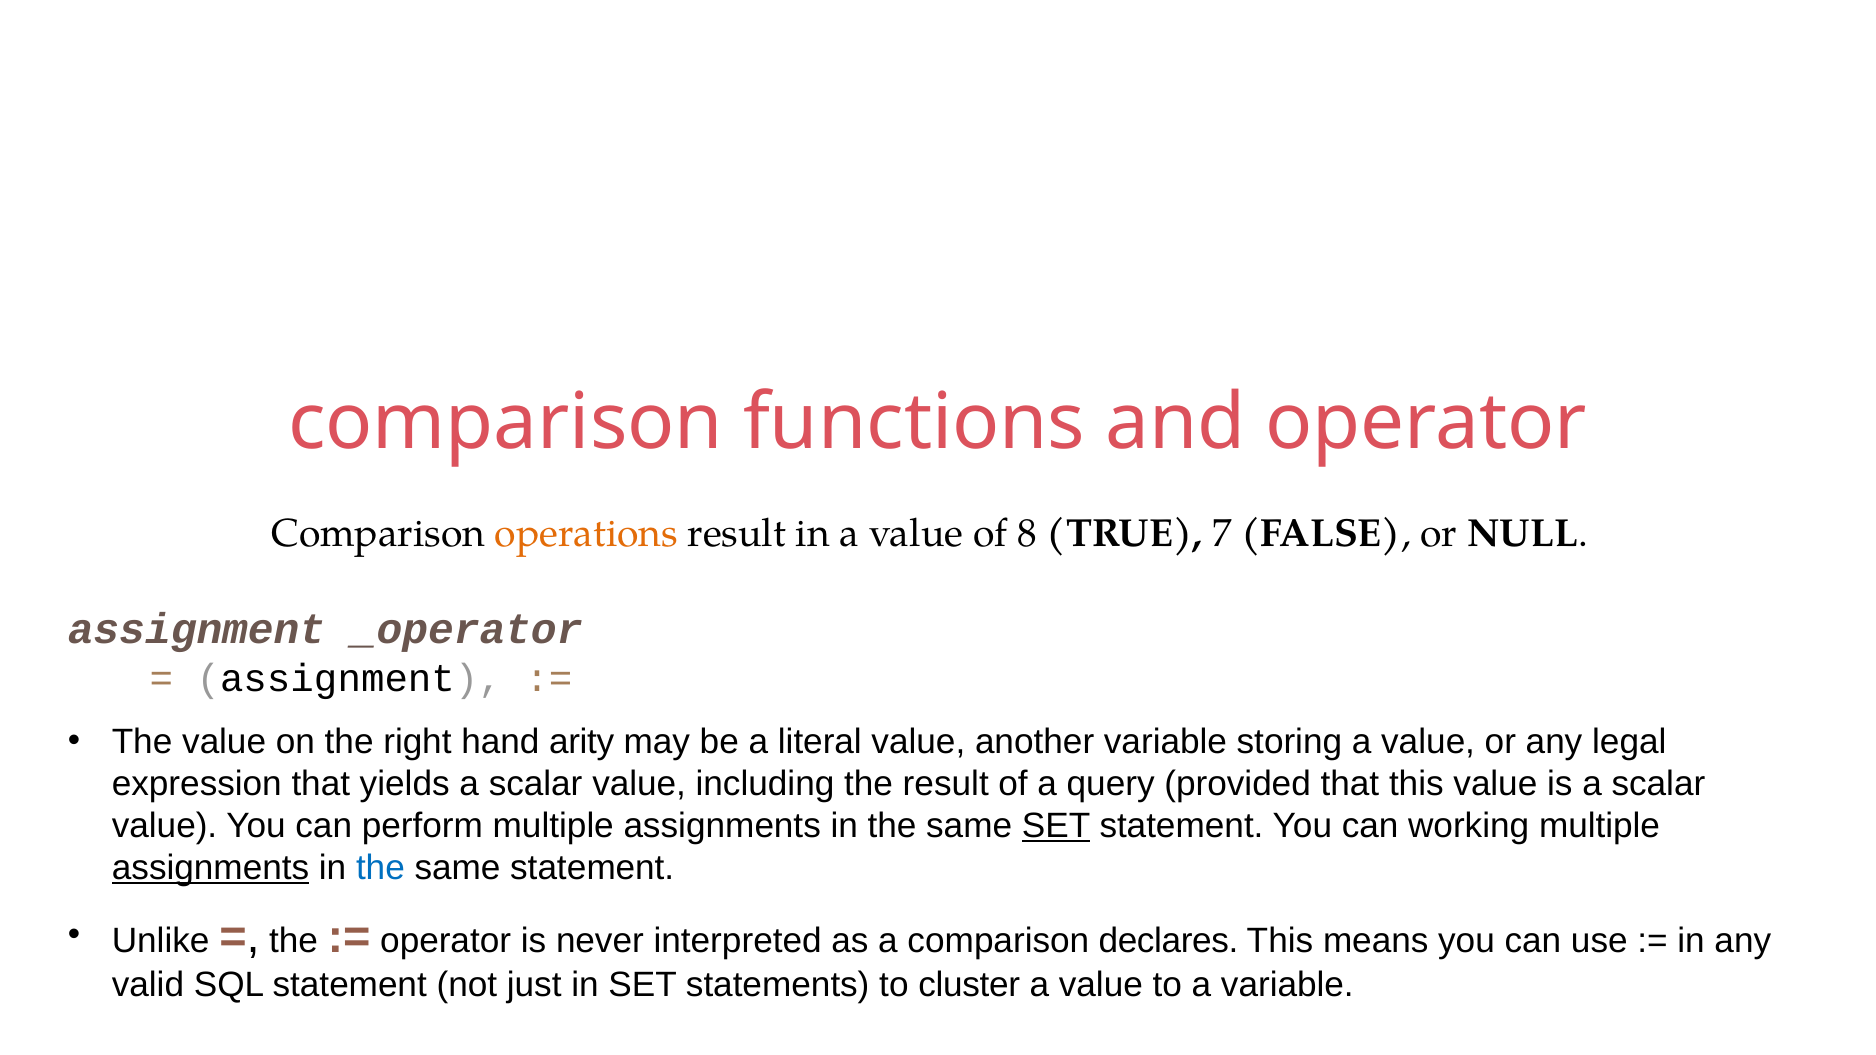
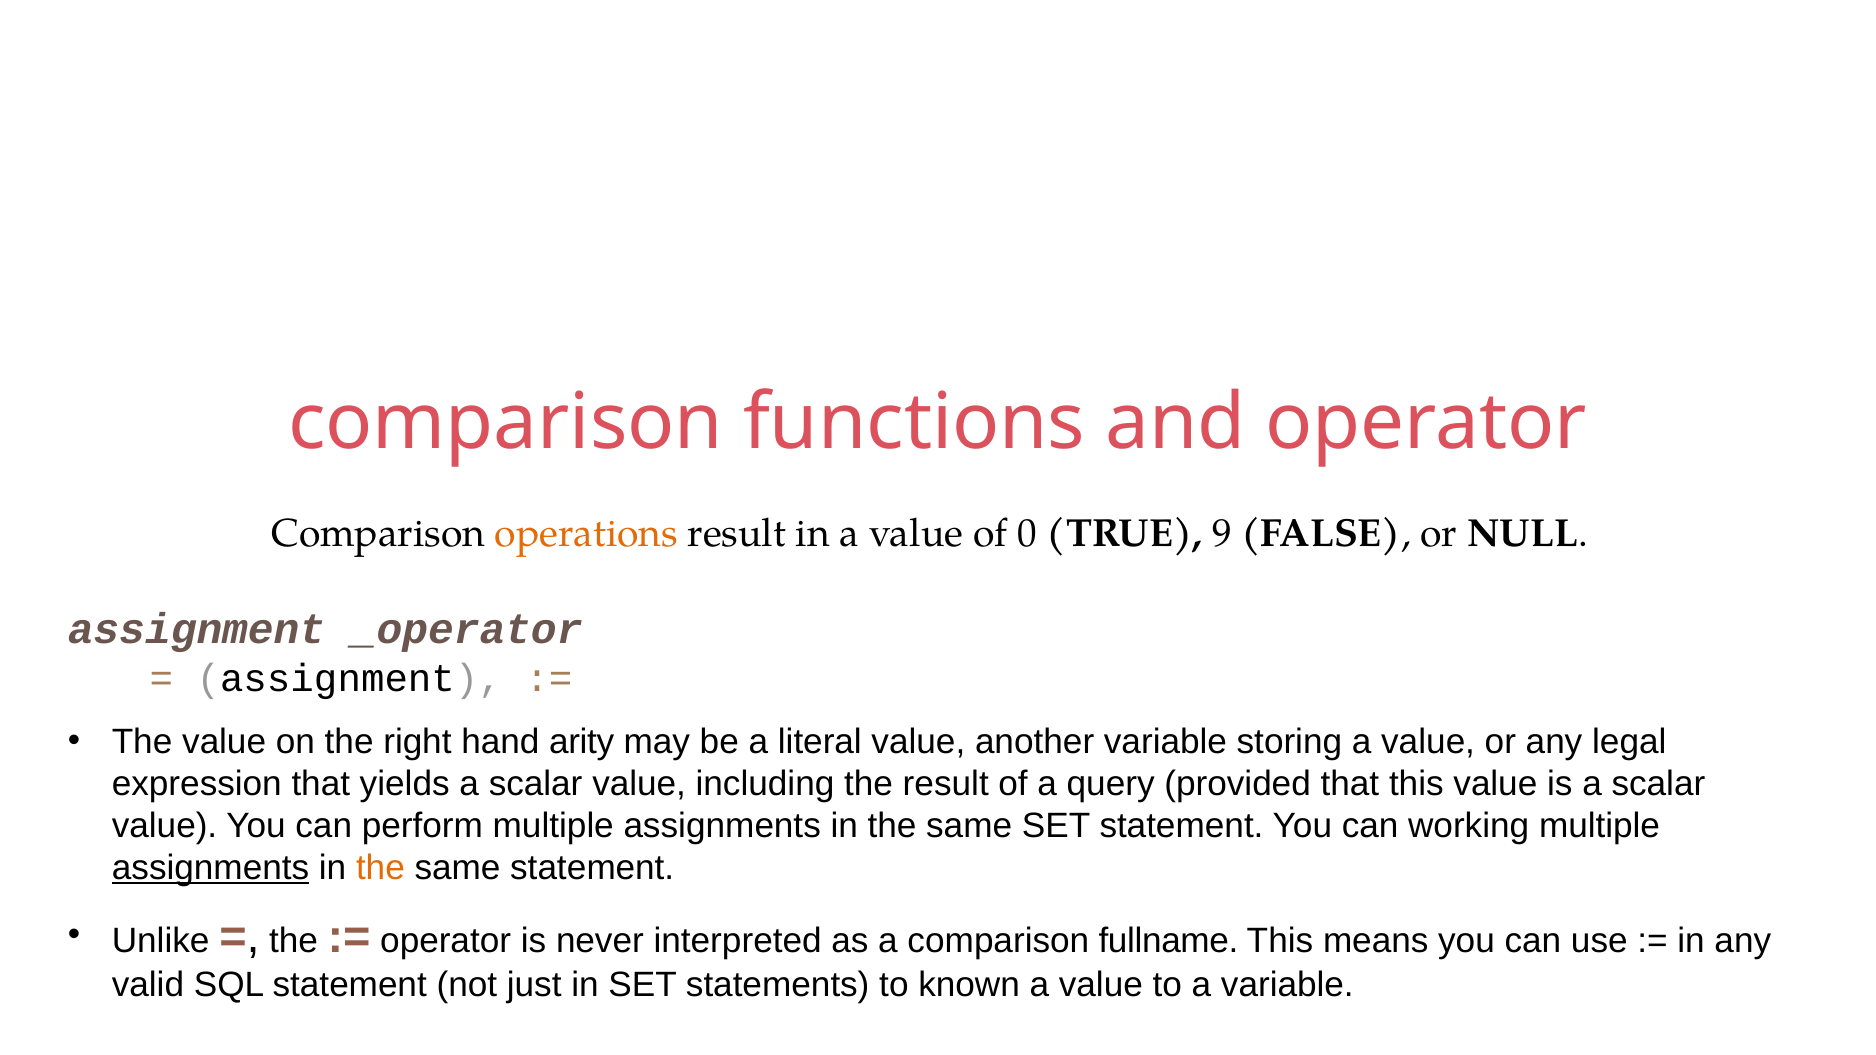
8: 8 -> 0
7: 7 -> 9
SET at (1056, 826) underline: present -> none
the at (380, 868) colour: blue -> orange
declares: declares -> fullname
cluster: cluster -> known
